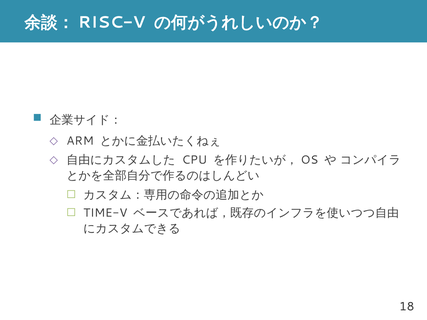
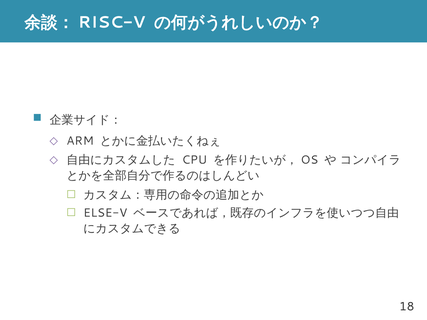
TIME-V: TIME-V -> ELSE-V
